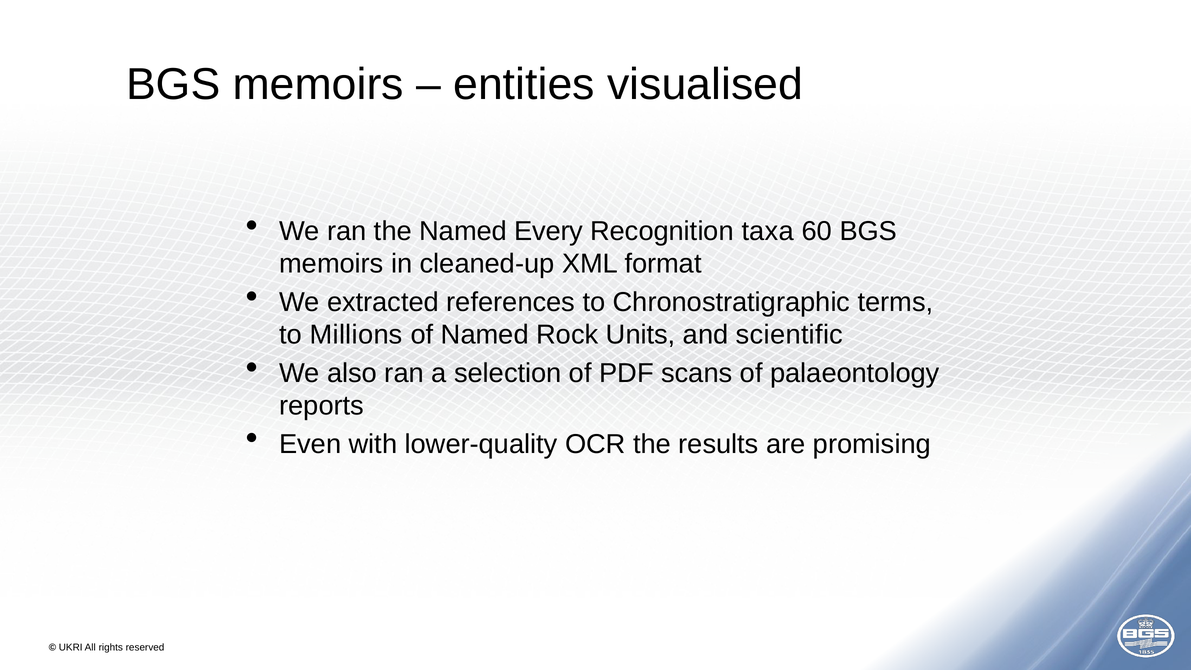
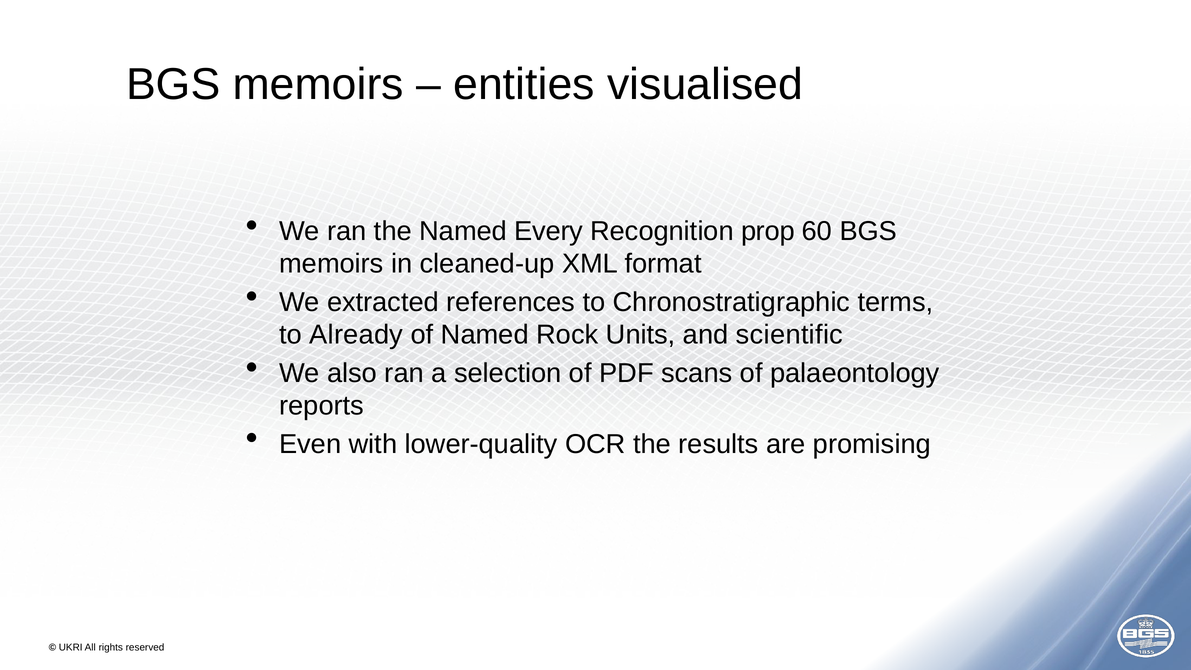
taxa: taxa -> prop
Millions: Millions -> Already
